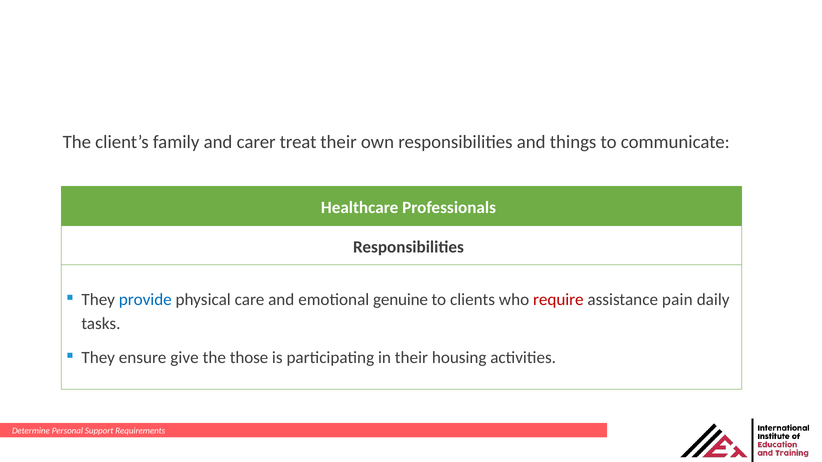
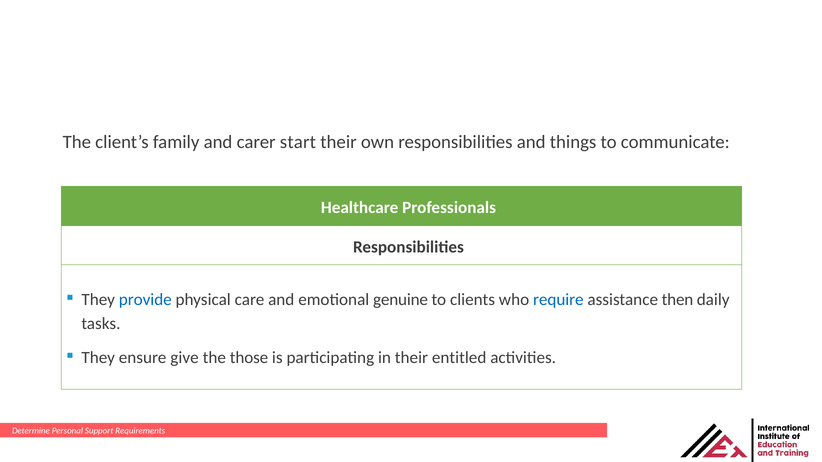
treat: treat -> start
require colour: red -> blue
pain: pain -> then
housing: housing -> entitled
